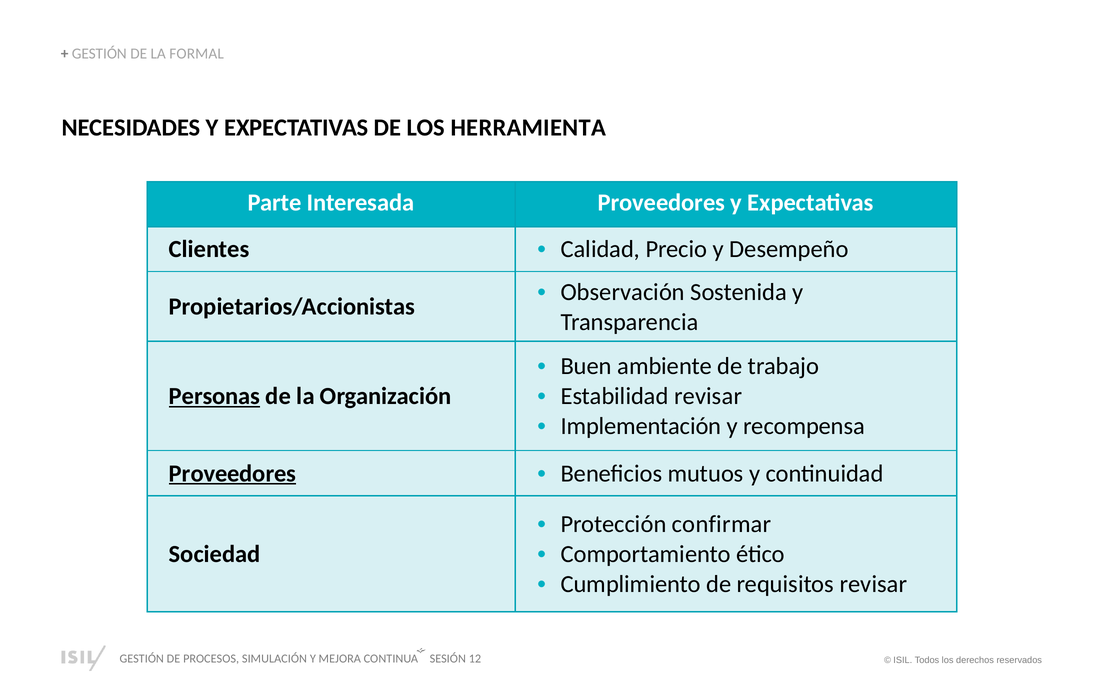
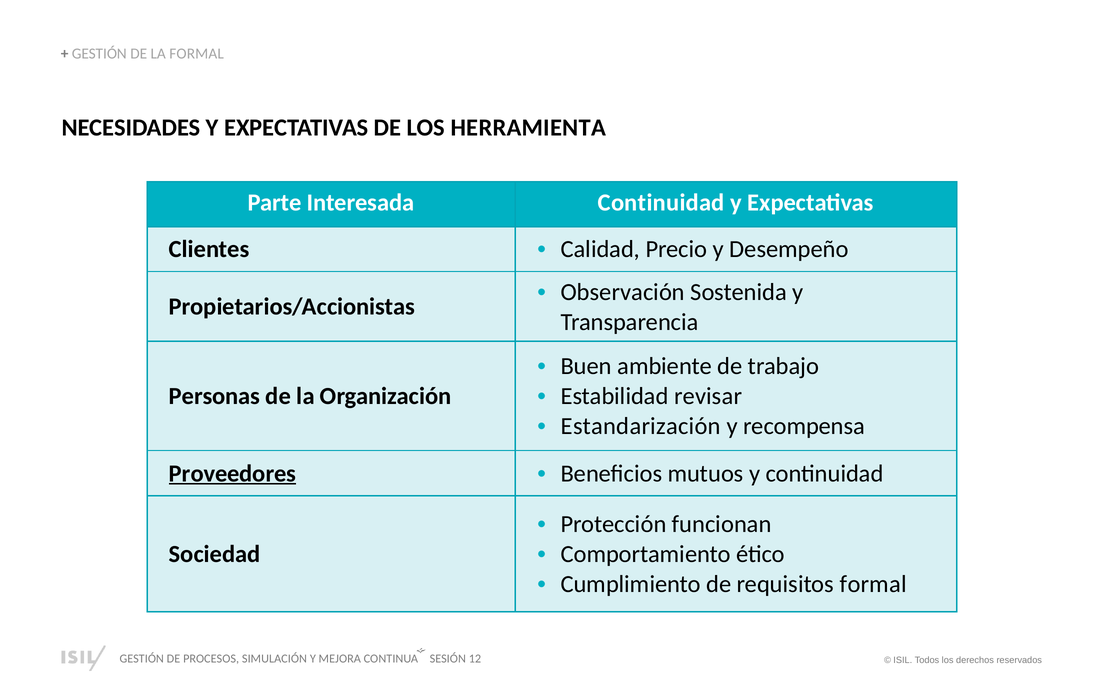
Interesada Proveedores: Proveedores -> Continuidad
Personas underline: present -> none
Implementación: Implementación -> Estandarización
confirmar: confirmar -> funcionan
requisitos revisar: revisar -> formal
